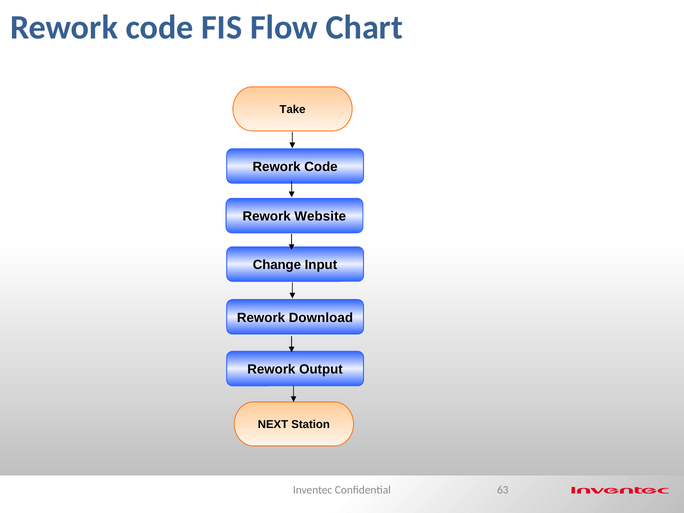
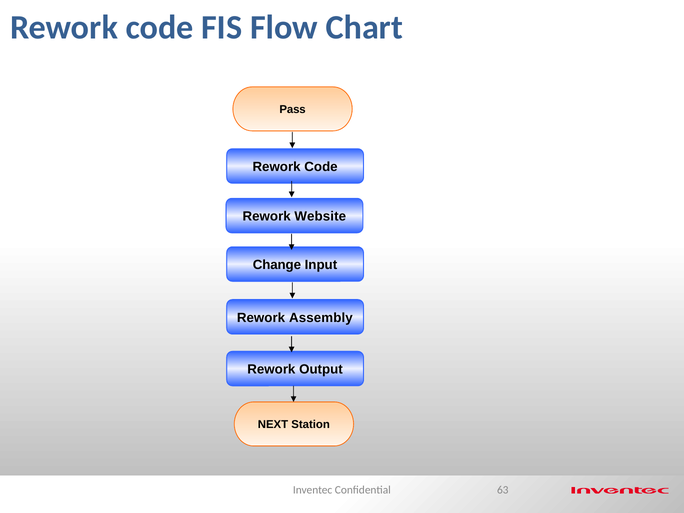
Take: Take -> Pass
Download: Download -> Assembly
